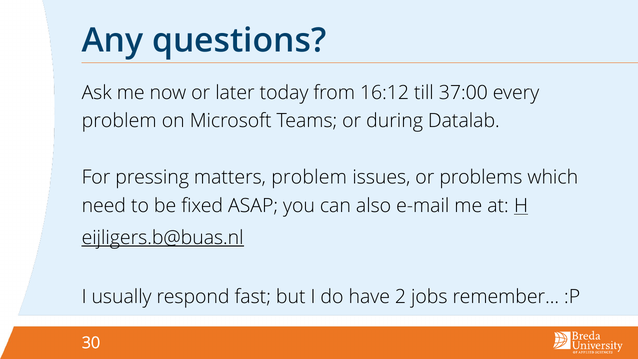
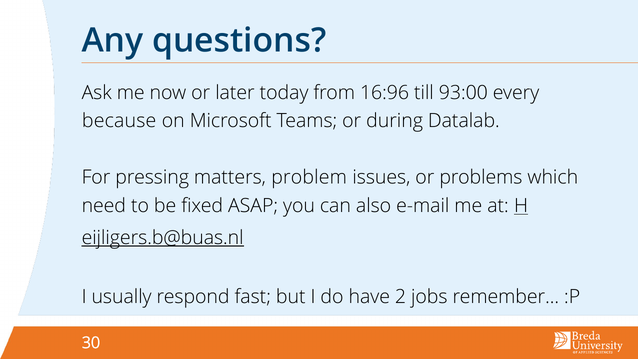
16:12: 16:12 -> 16:96
37:00: 37:00 -> 93:00
problem at (119, 121): problem -> because
